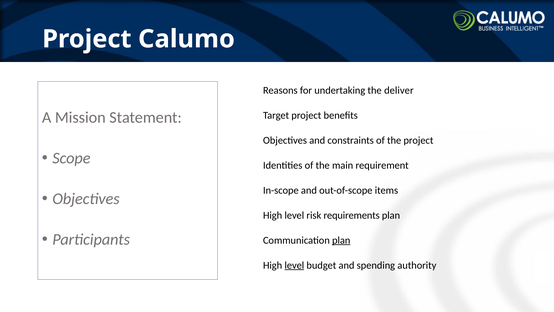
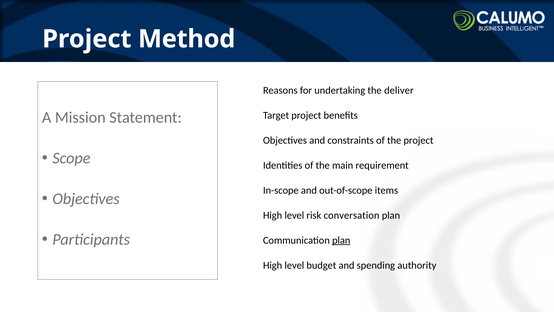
Calumo: Calumo -> Method
requirements: requirements -> conversation
level at (294, 265) underline: present -> none
